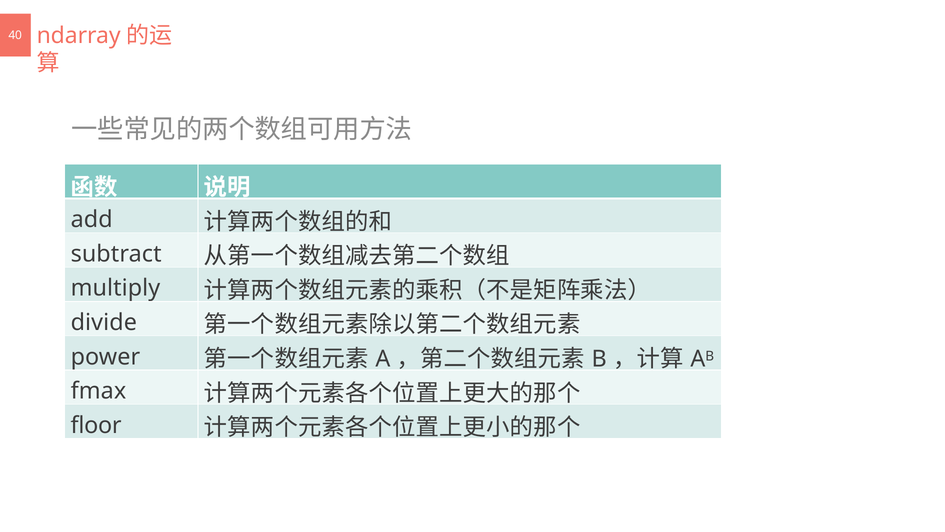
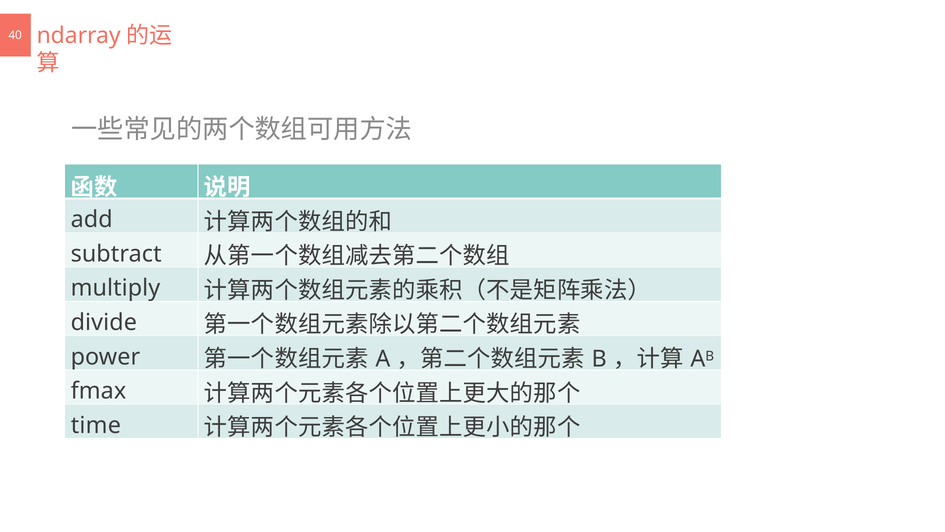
floor: floor -> time
